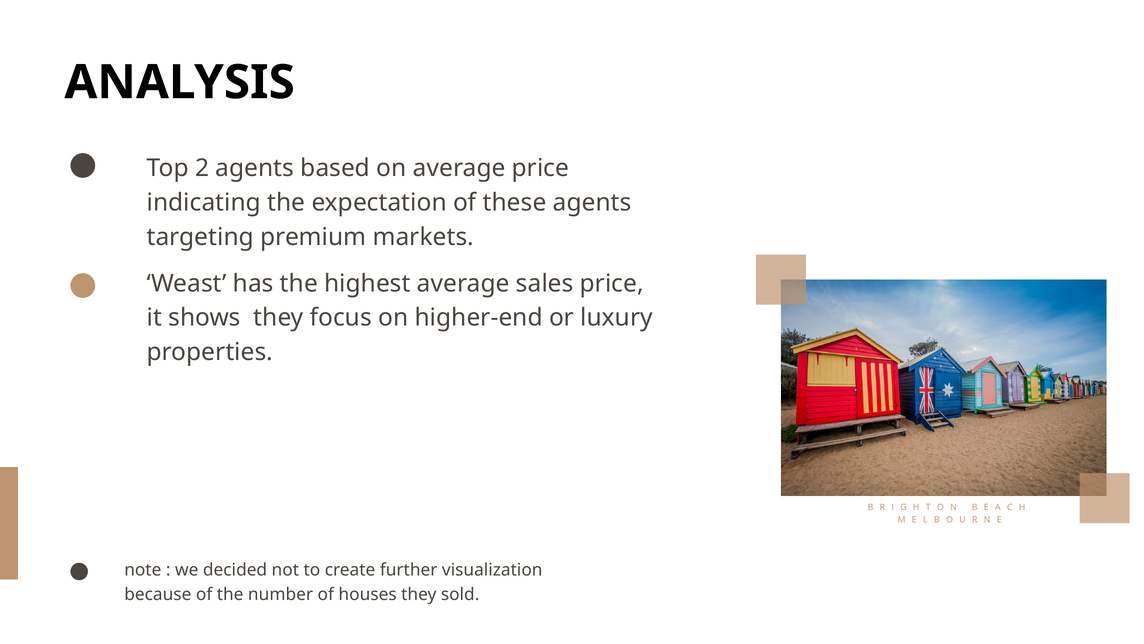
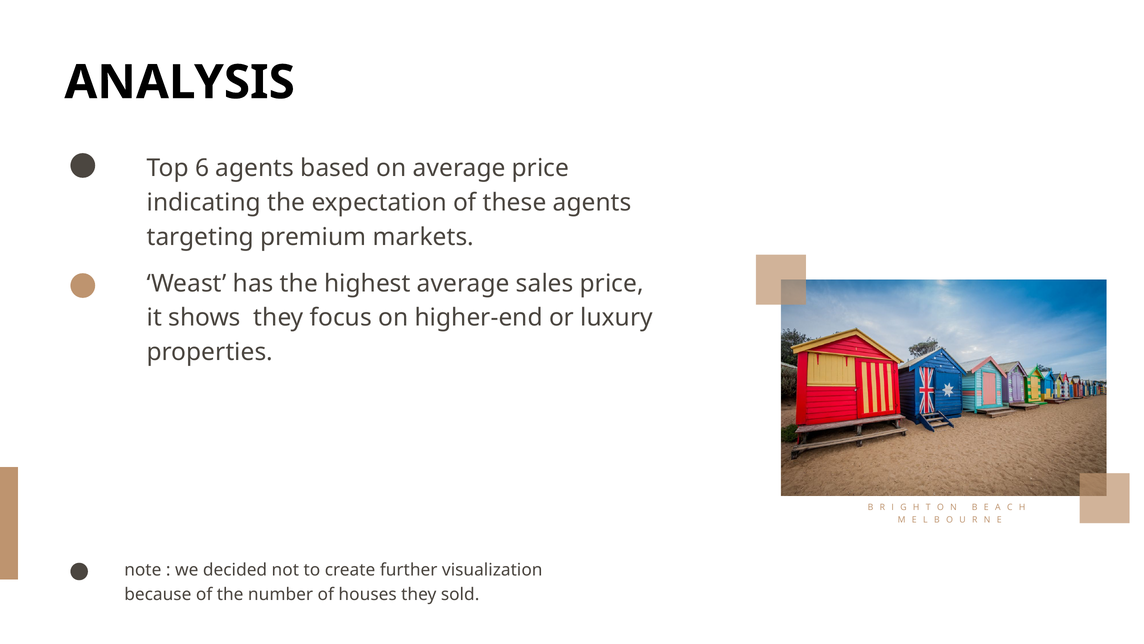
2: 2 -> 6
